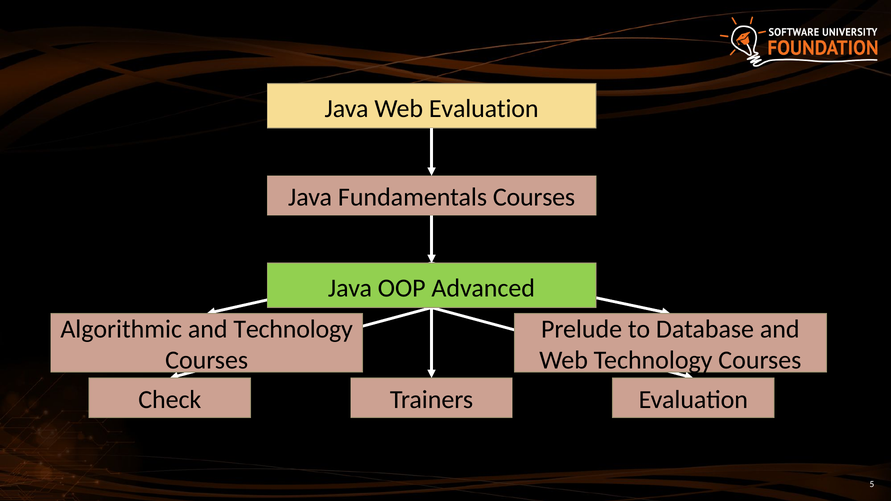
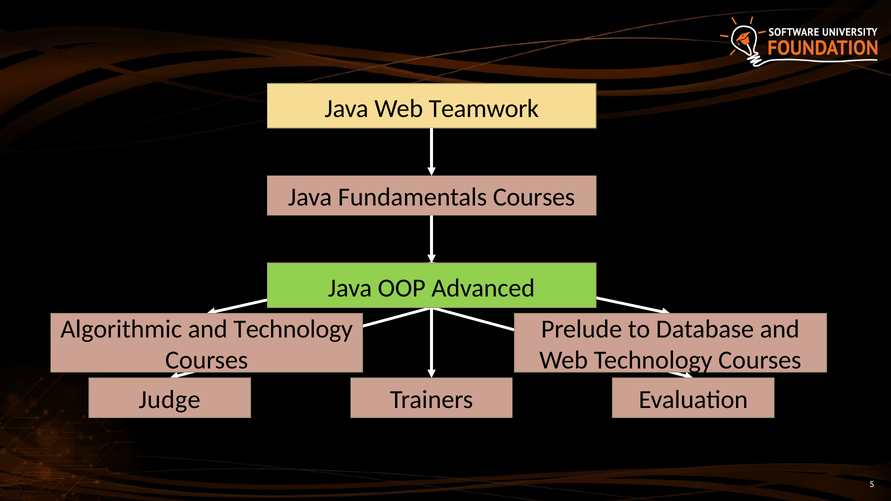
Web Evaluation: Evaluation -> Teamwork
Check: Check -> Judge
